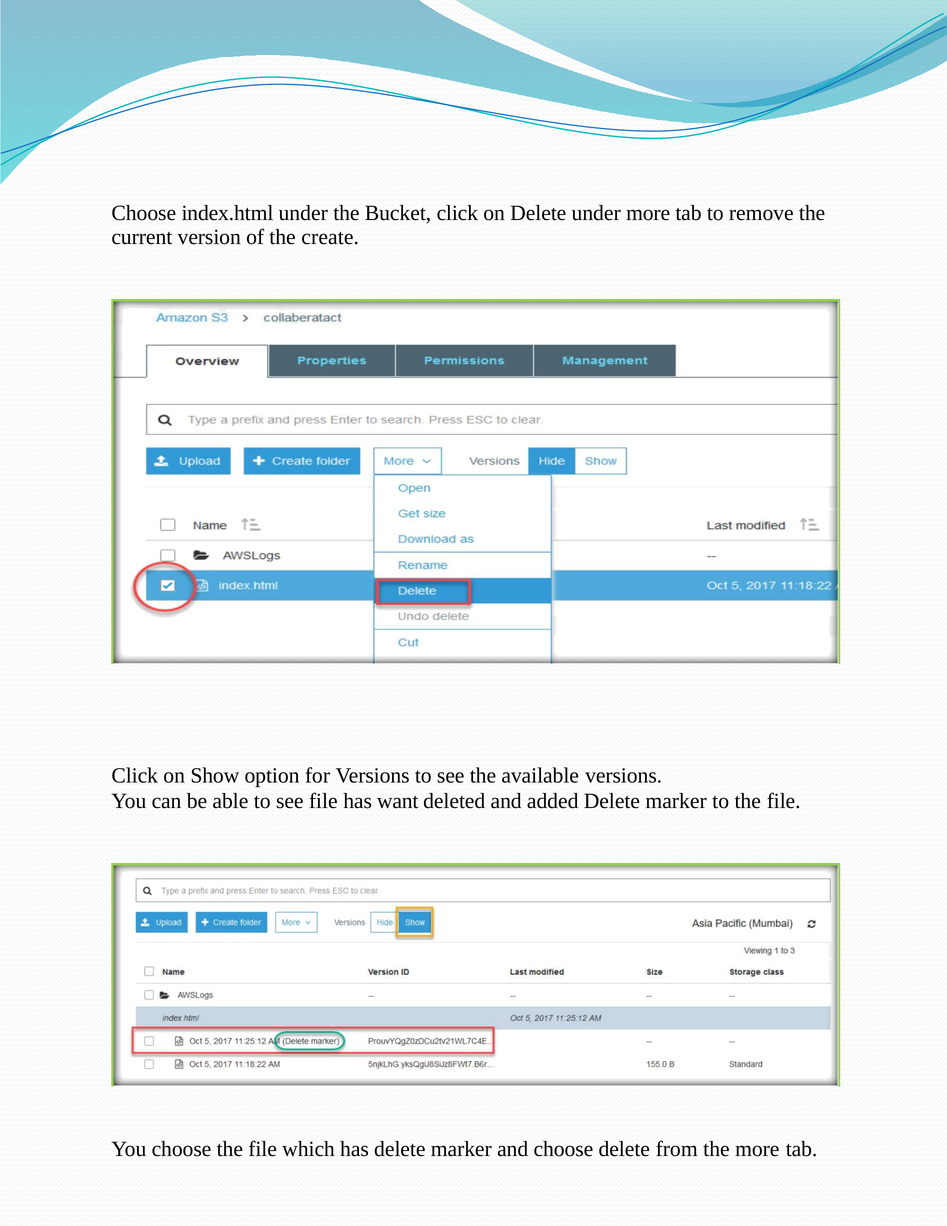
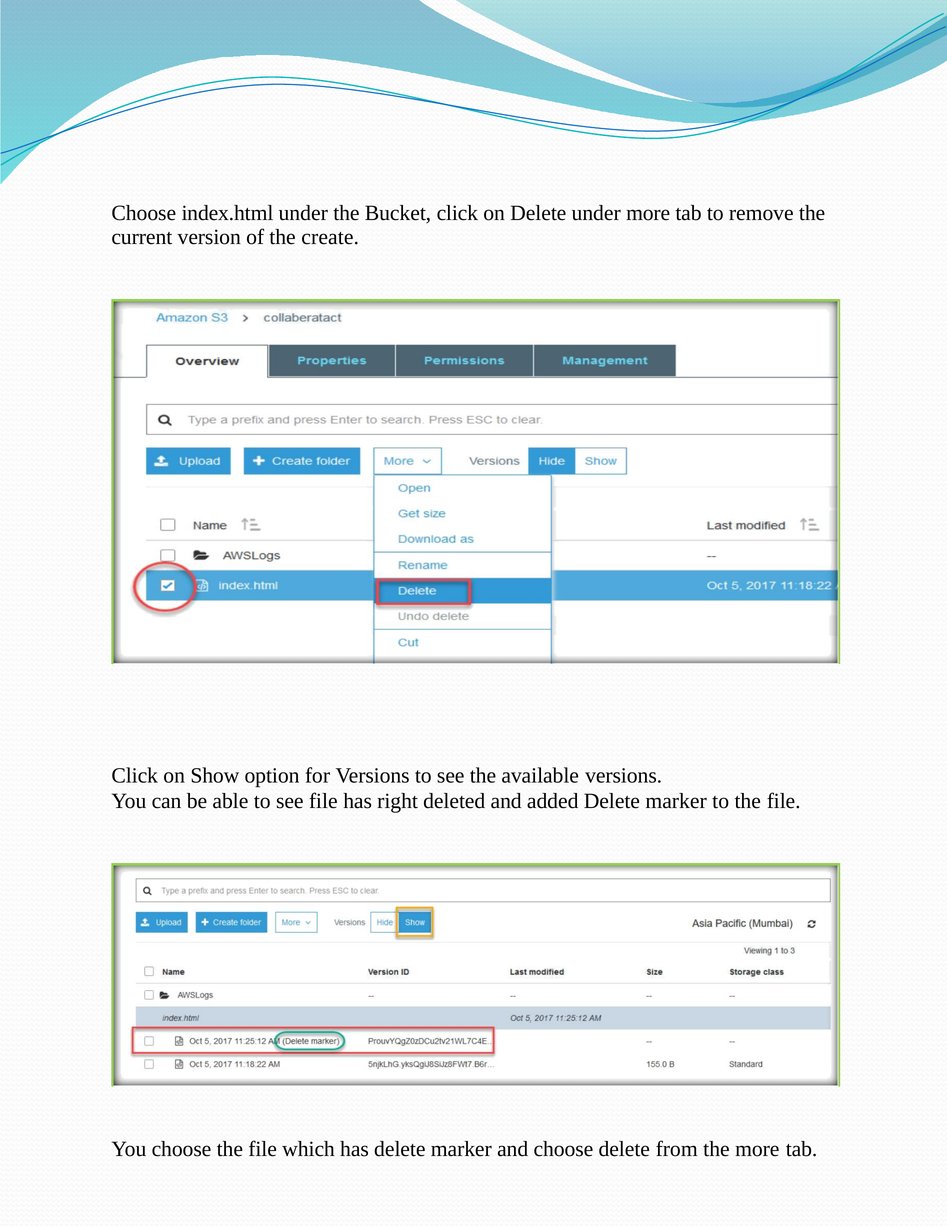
want: want -> right
